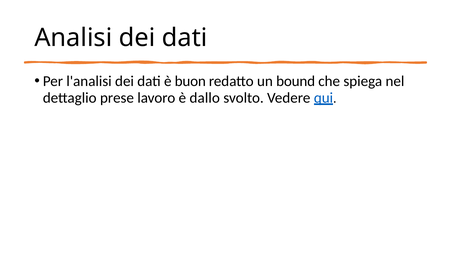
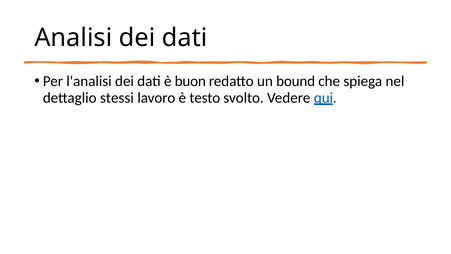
prese: prese -> stessi
dallo: dallo -> testo
